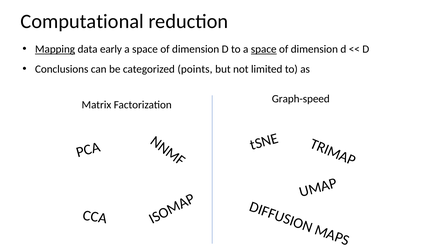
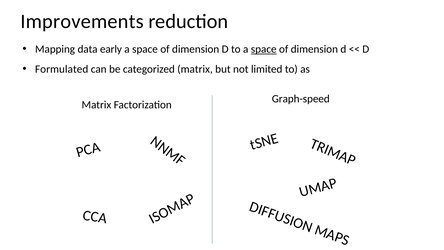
Computational: Computational -> Improvements
Mapping underline: present -> none
Conclusions: Conclusions -> Formulated
categorized points: points -> matrix
